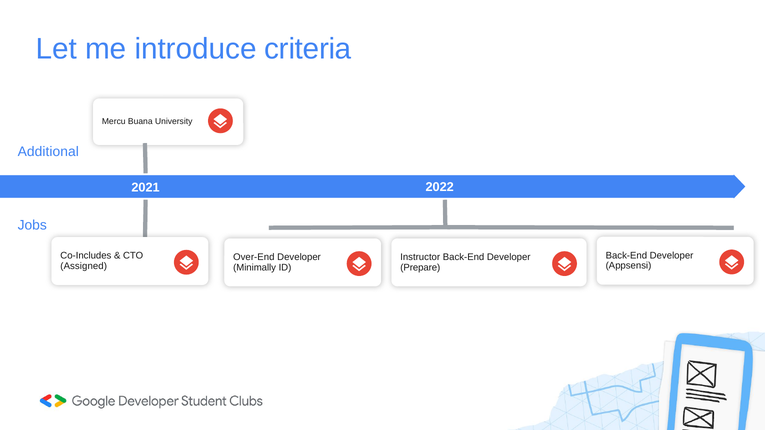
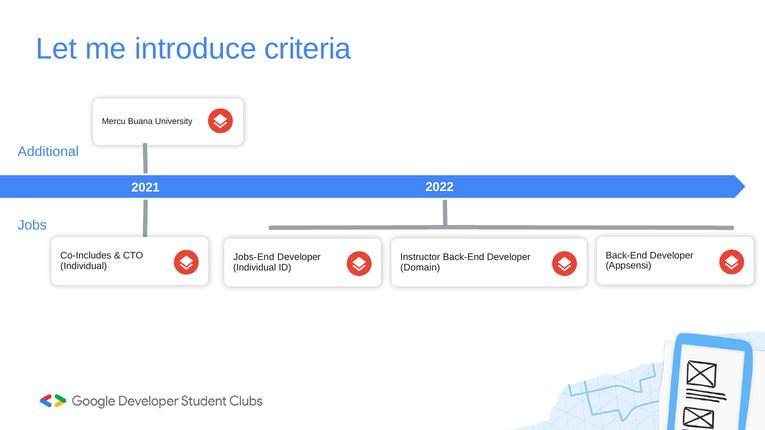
Over-End: Over-End -> Jobs-End
Assigned at (84, 266): Assigned -> Individual
Minimally at (255, 268): Minimally -> Individual
Prepare: Prepare -> Domain
